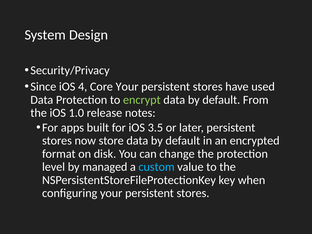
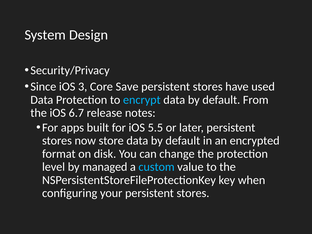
4: 4 -> 3
Core Your: Your -> Save
encrypt colour: light green -> light blue
1.0: 1.0 -> 6.7
3.5: 3.5 -> 5.5
